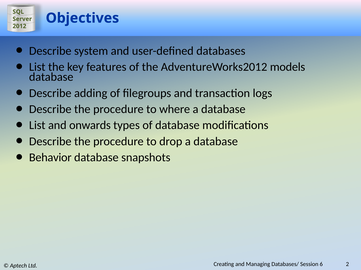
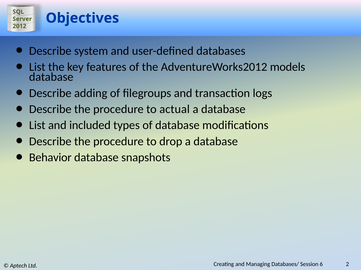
where: where -> actual
onwards: onwards -> included
